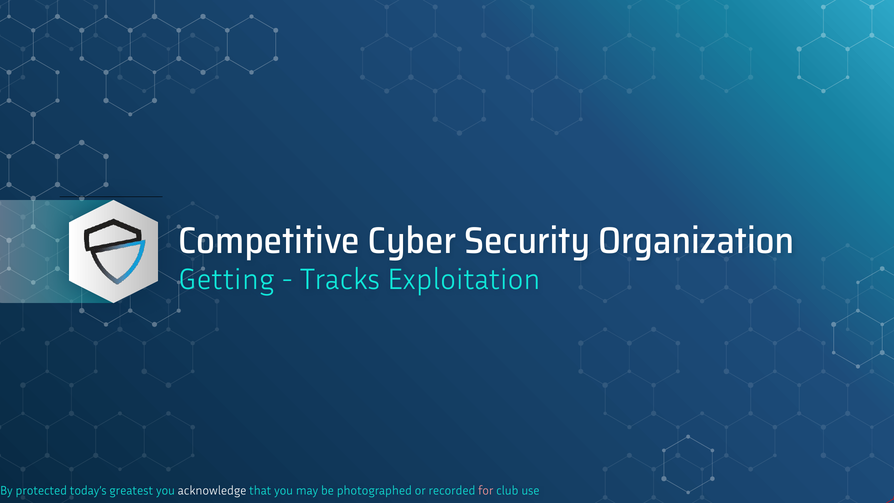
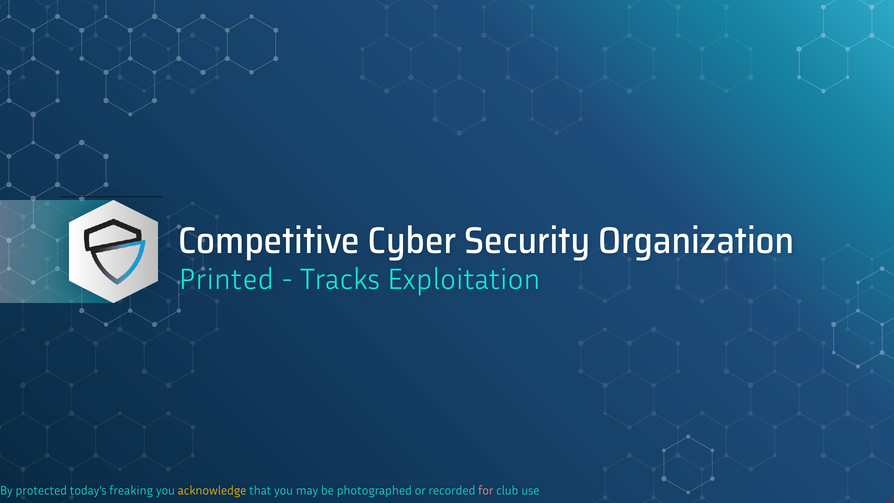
Getting: Getting -> Printed
greatest: greatest -> freaking
acknowledge colour: white -> yellow
